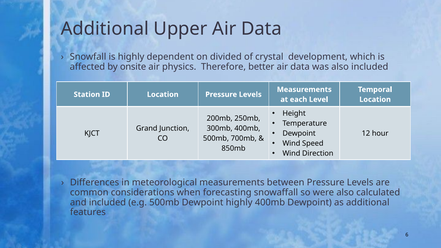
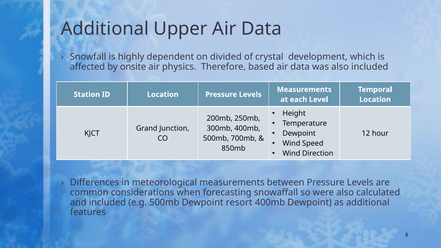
better: better -> based
Dewpoint highly: highly -> resort
